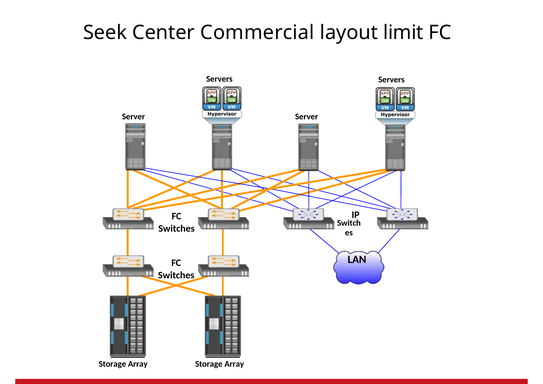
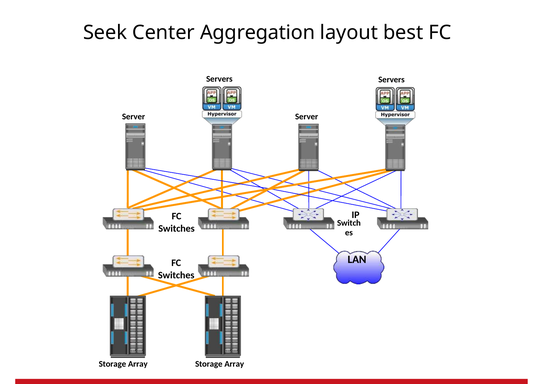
Commercial: Commercial -> Aggregation
limit: limit -> best
